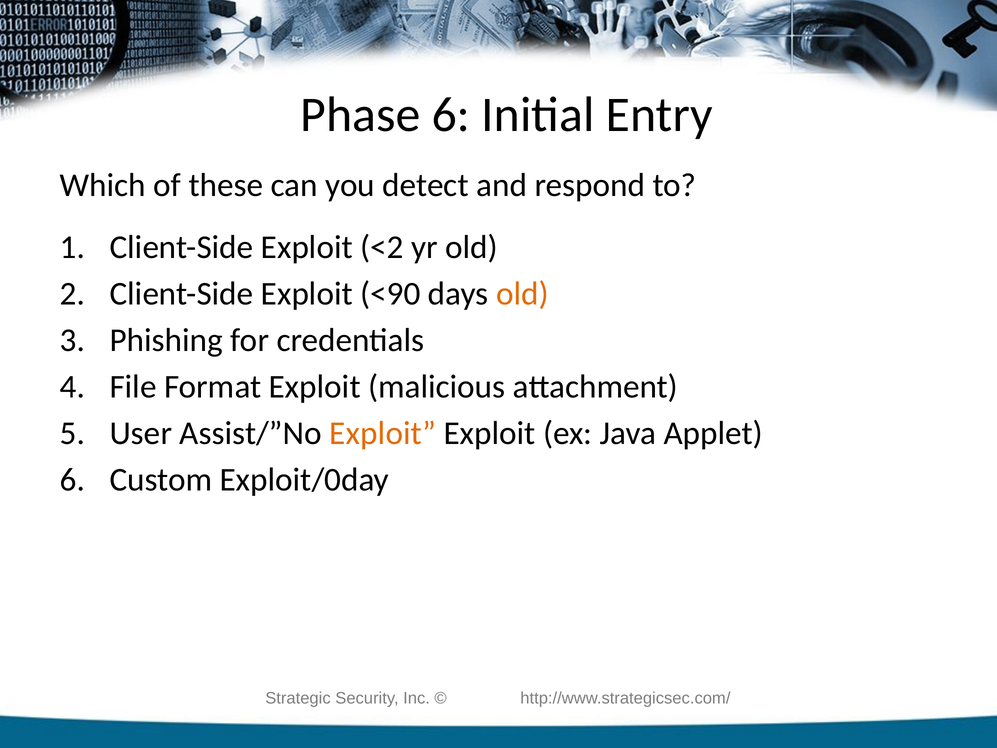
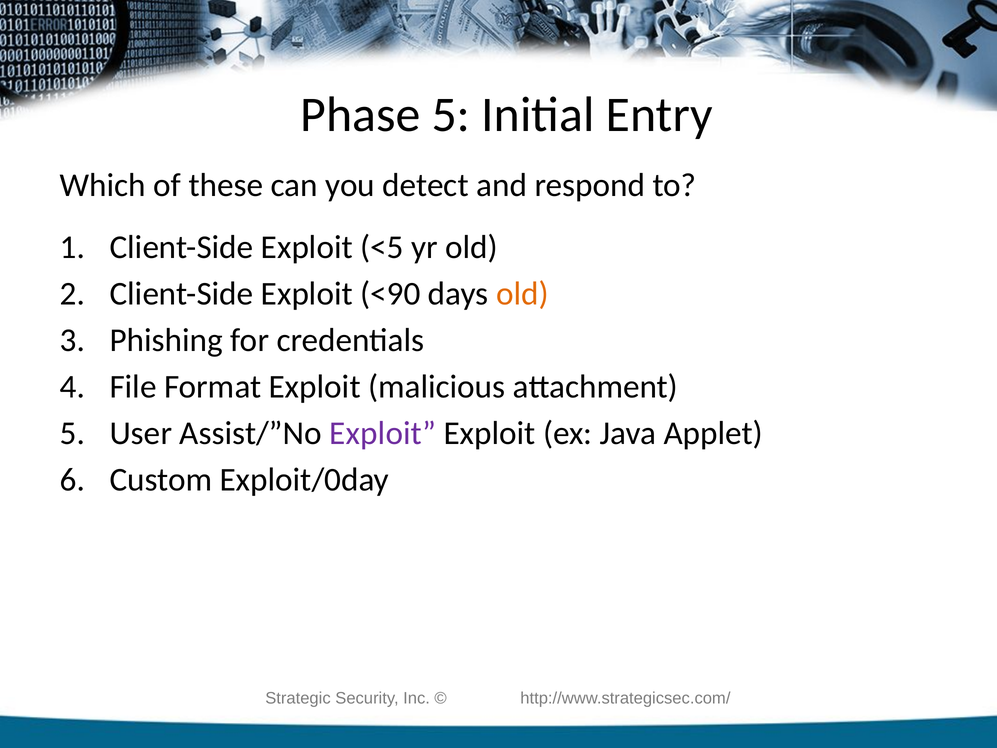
Phase 6: 6 -> 5
<2: <2 -> <5
Exploit at (383, 433) colour: orange -> purple
